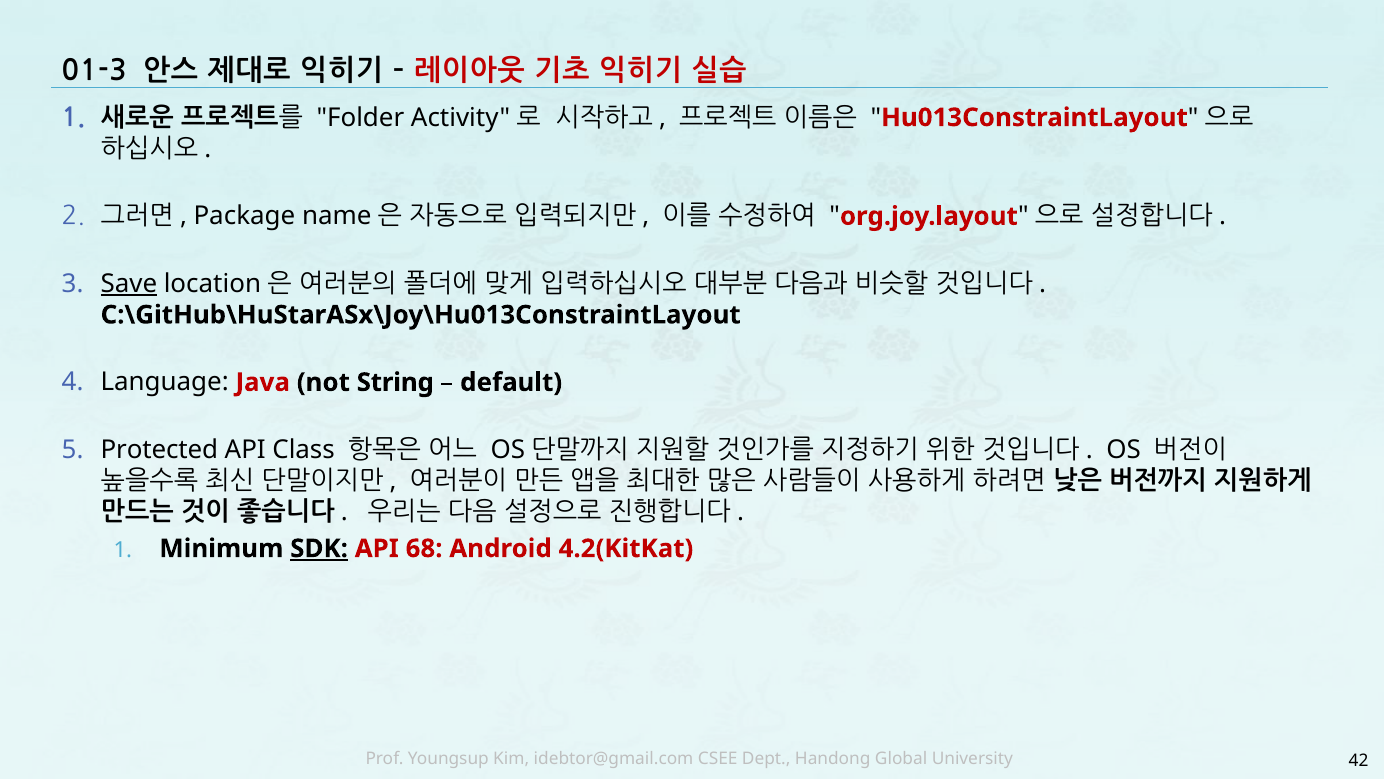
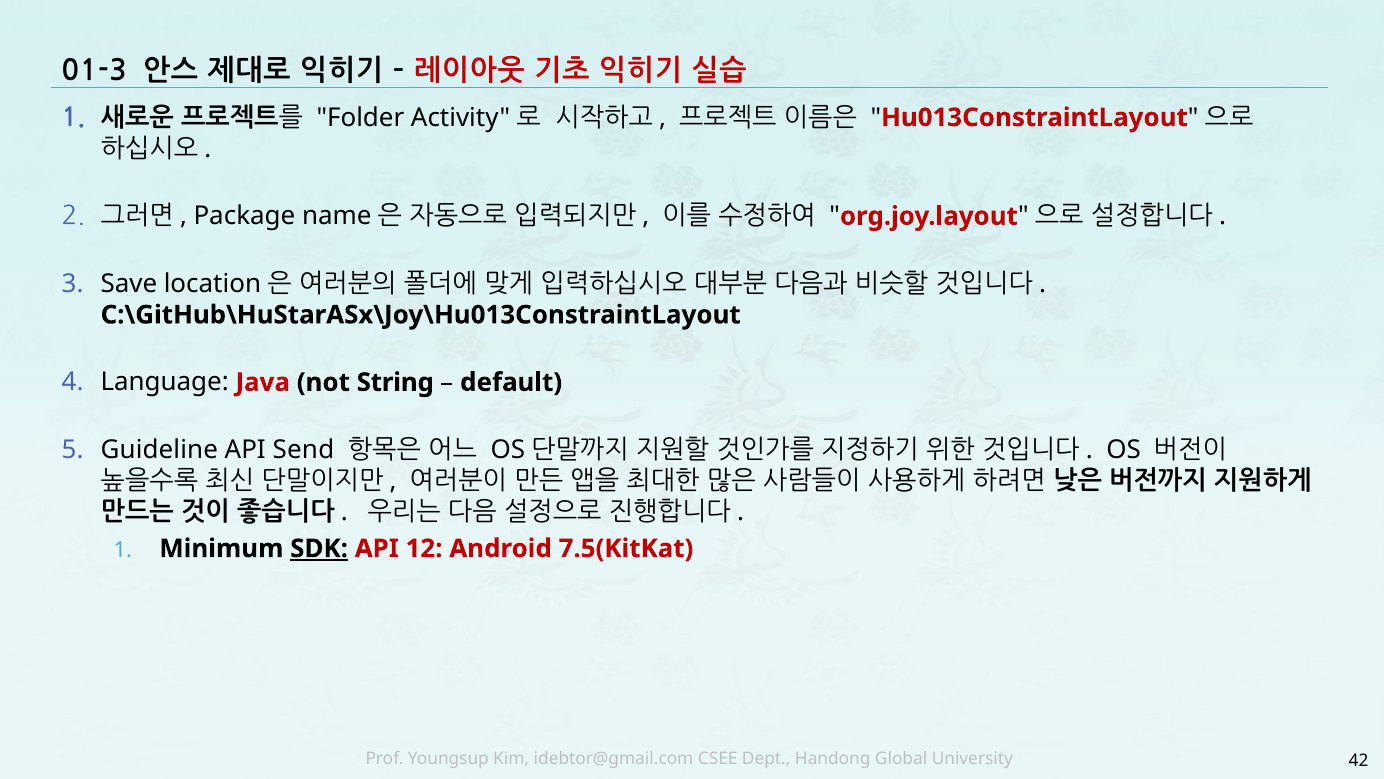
Save underline: present -> none
Protected: Protected -> Guideline
Class: Class -> Send
68: 68 -> 12
4.2(KitKat: 4.2(KitKat -> 7.5(KitKat
